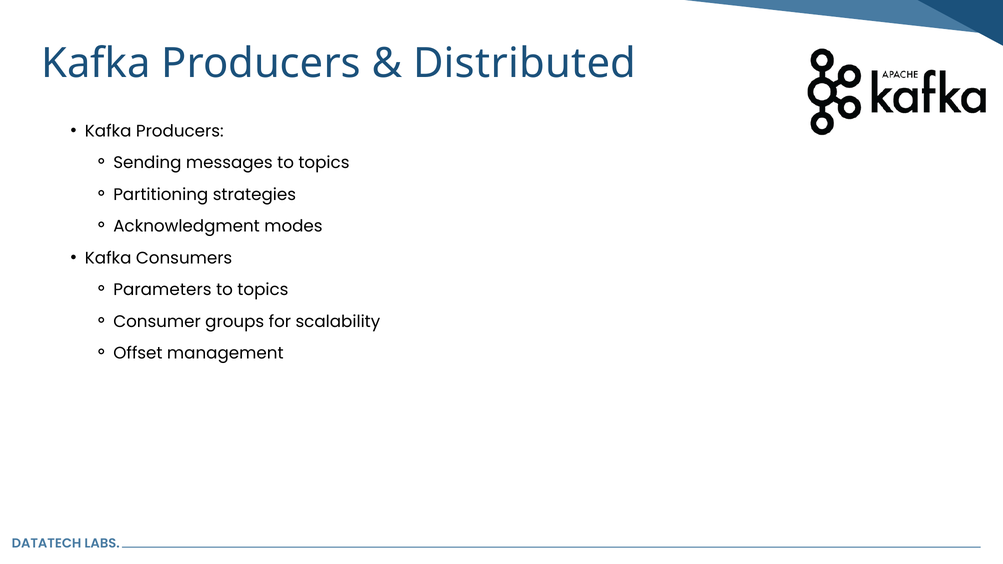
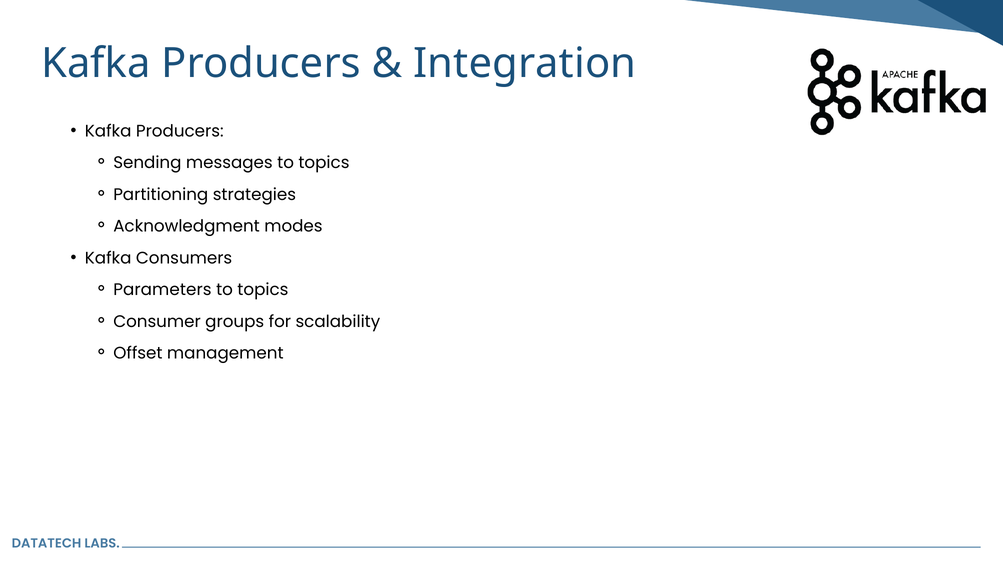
Distributed: Distributed -> Integration
